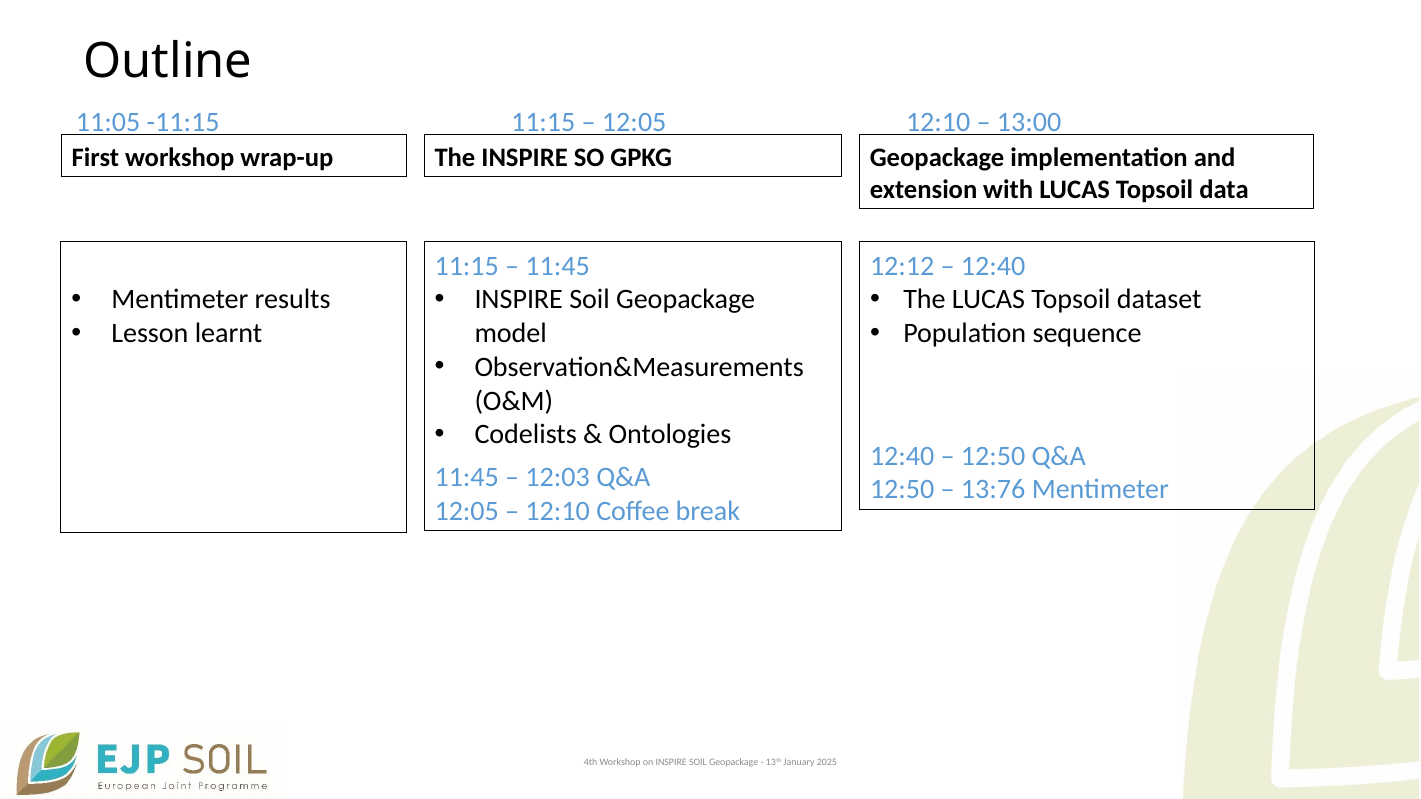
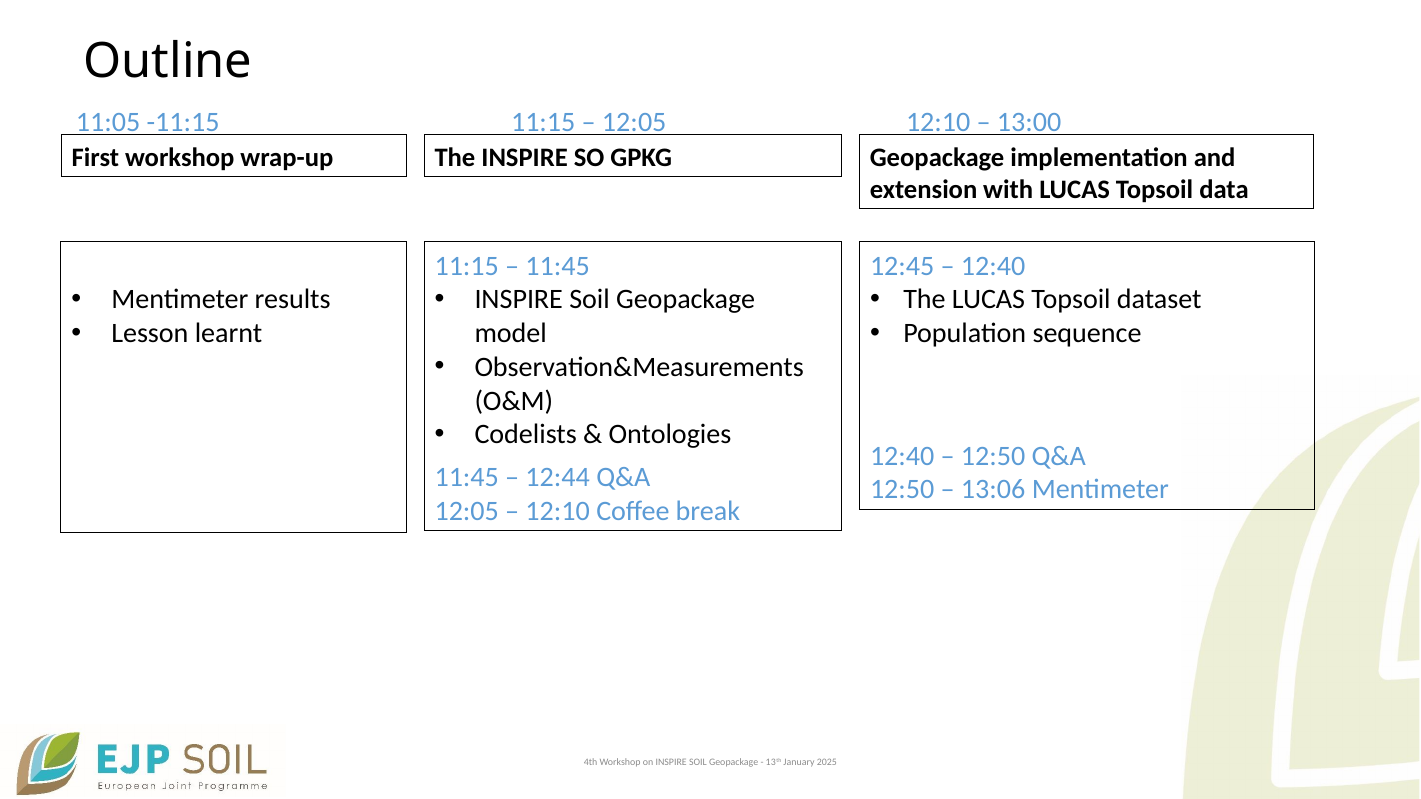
12:12: 12:12 -> 12:45
12:03: 12:03 -> 12:44
13:76: 13:76 -> 13:06
